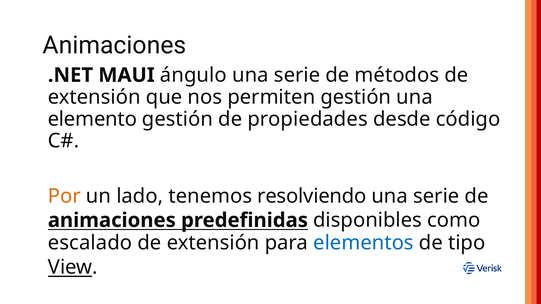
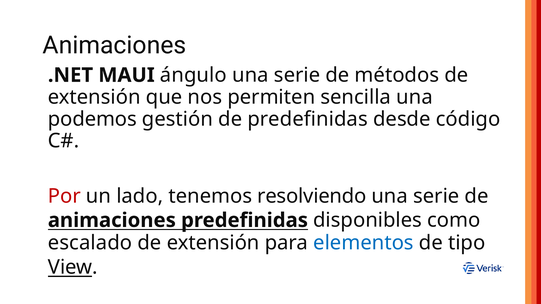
permiten gestión: gestión -> sencilla
elemento: elemento -> podemos
de propiedades: propiedades -> predefinidas
Por colour: orange -> red
